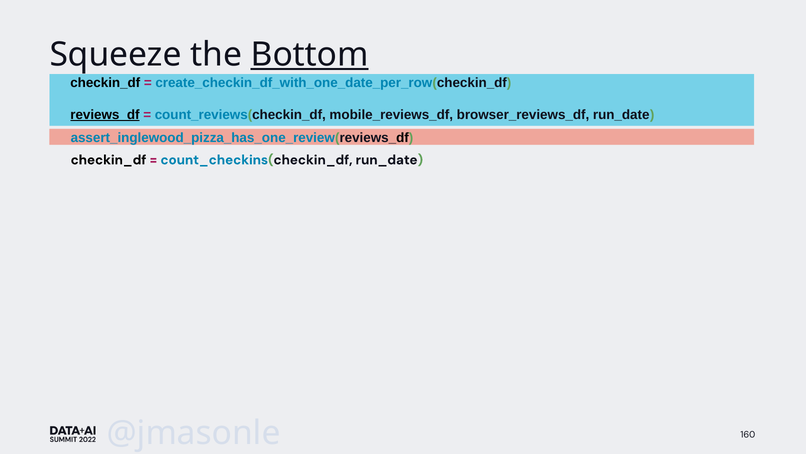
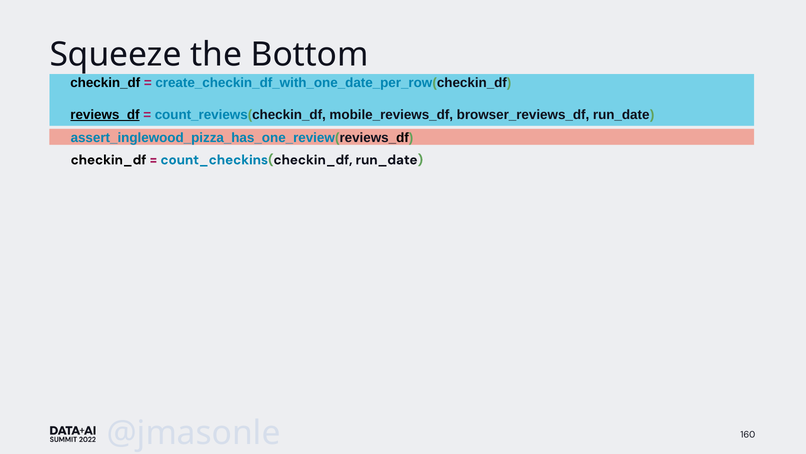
Bottom underline: present -> none
